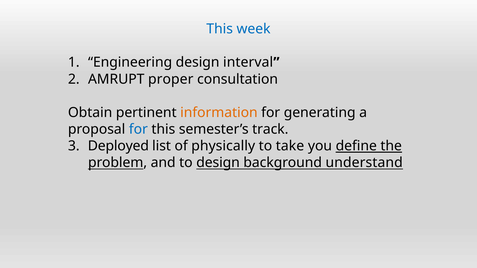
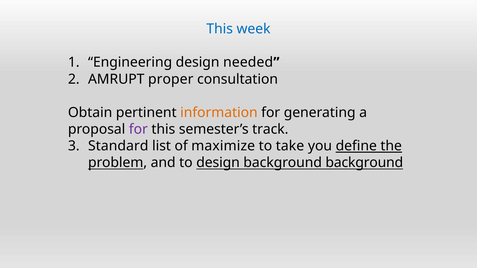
interval: interval -> needed
for at (138, 129) colour: blue -> purple
Deployed: Deployed -> Standard
physically: physically -> maximize
background understand: understand -> background
